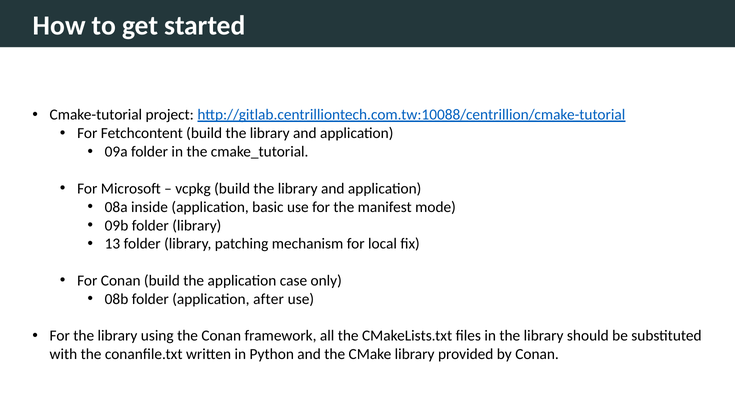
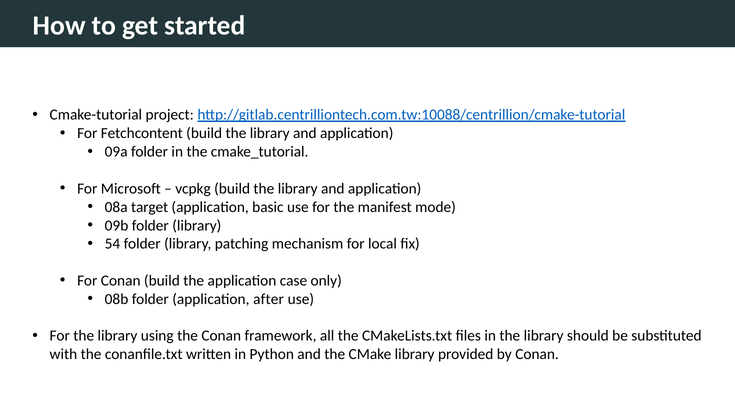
inside: inside -> target
13: 13 -> 54
